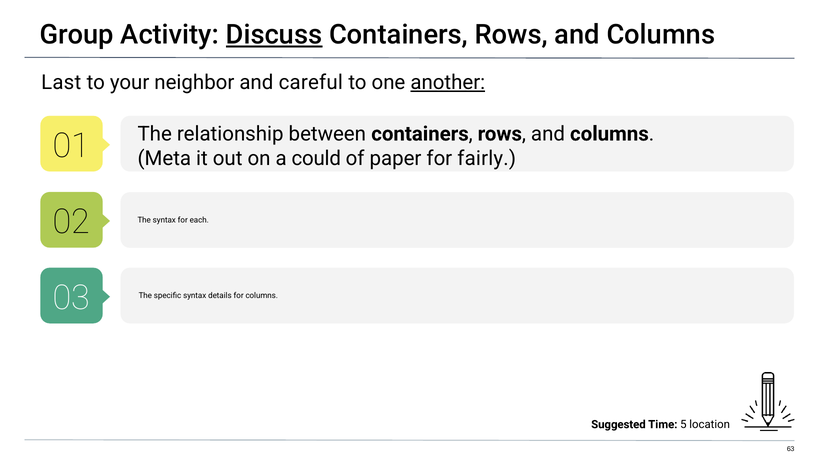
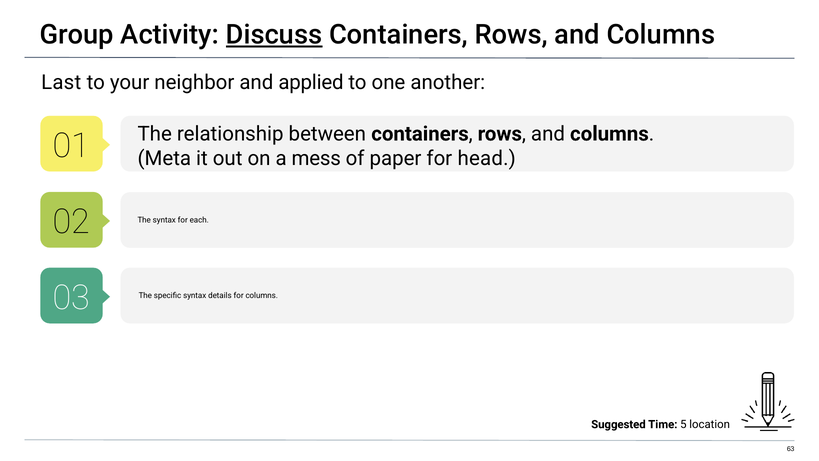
careful: careful -> applied
another underline: present -> none
could: could -> mess
fairly: fairly -> head
